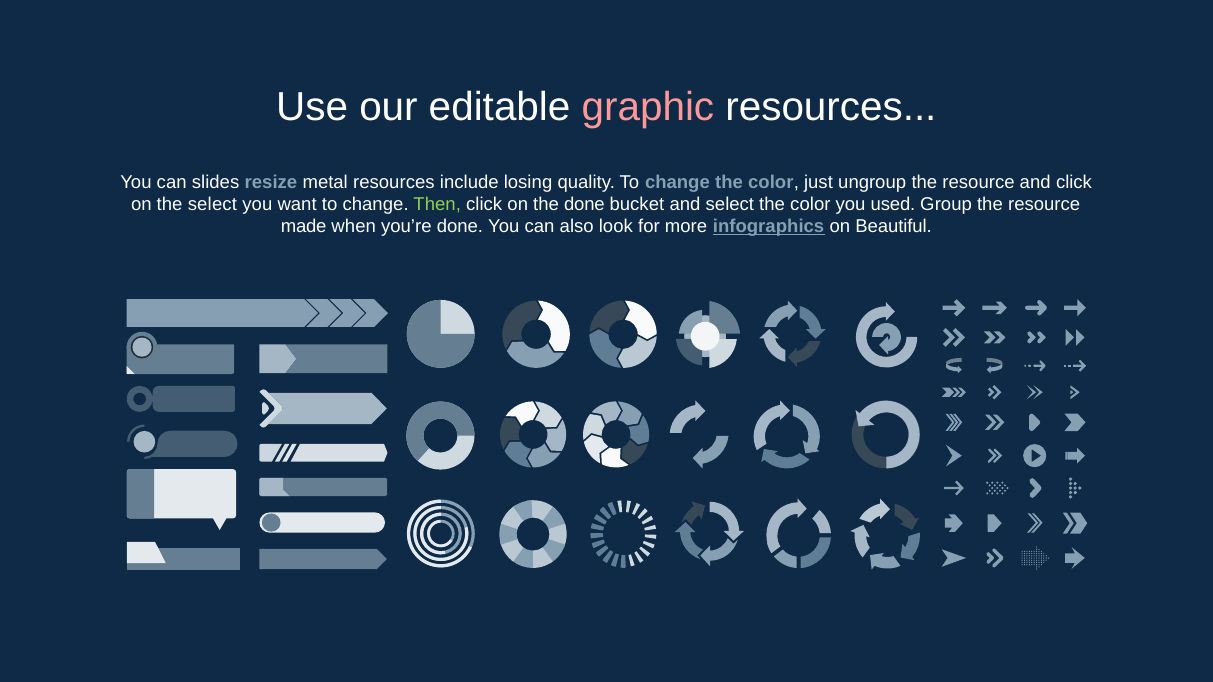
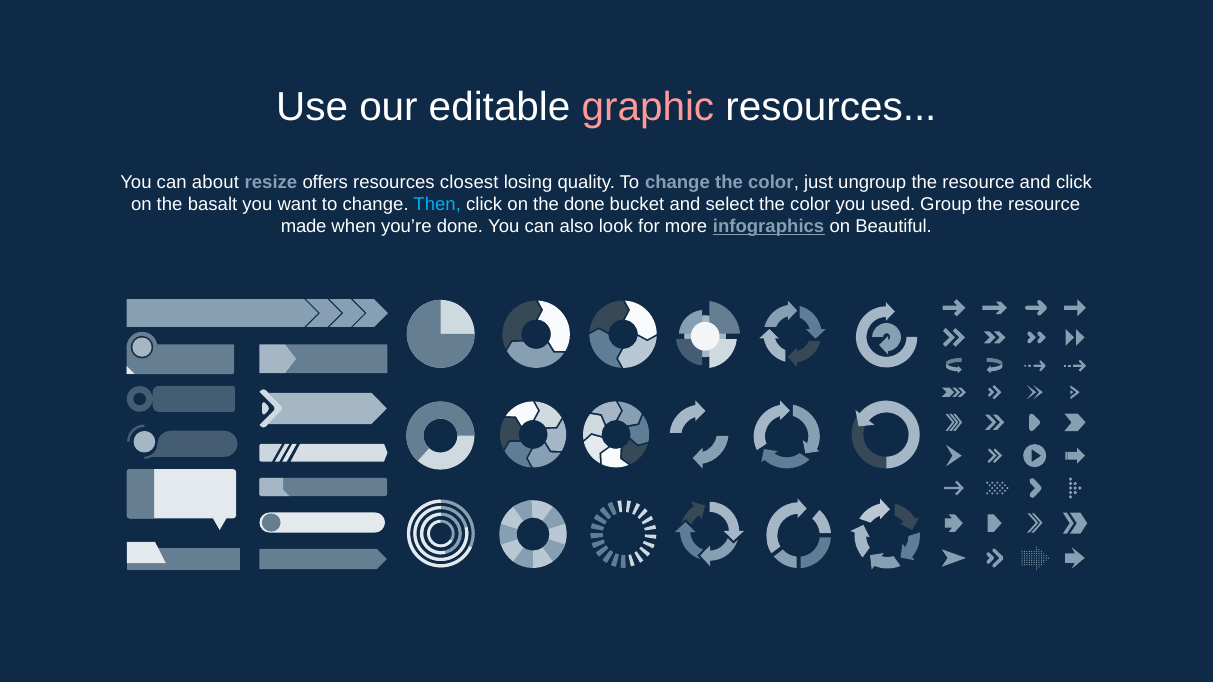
slides: slides -> about
metal: metal -> offers
include: include -> closest
the select: select -> basalt
Then colour: light green -> light blue
